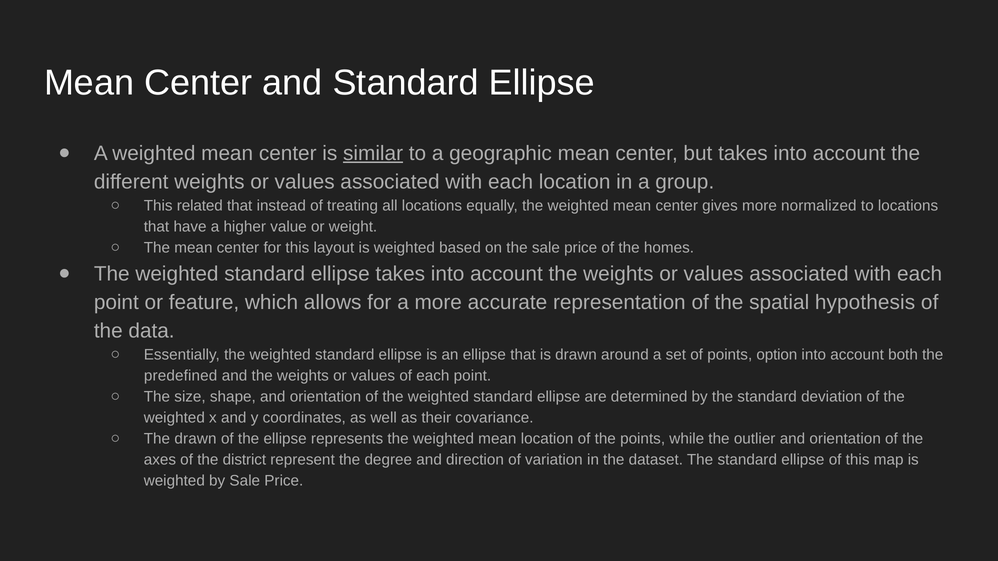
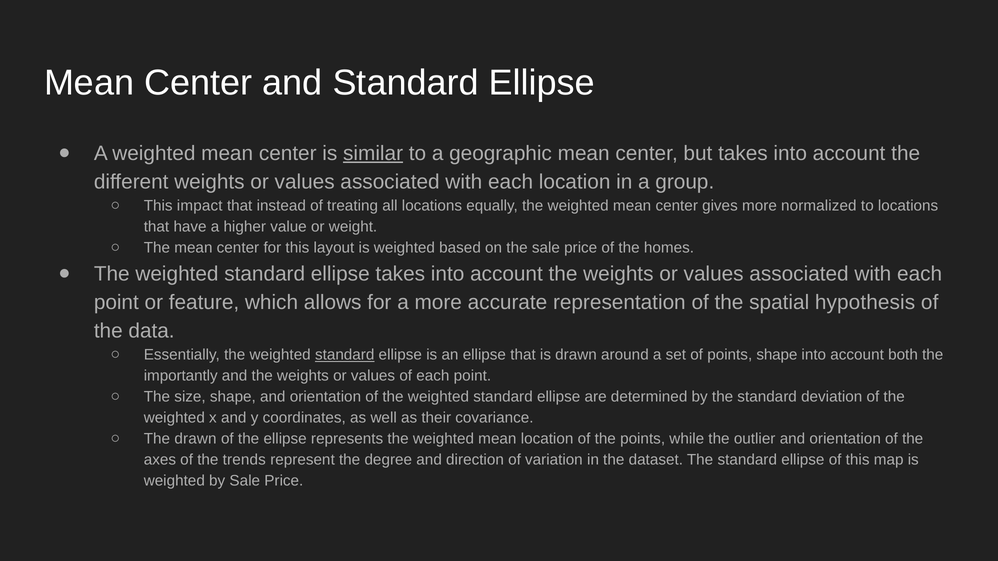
related: related -> impact
standard at (345, 355) underline: none -> present
points option: option -> shape
predefined: predefined -> importantly
district: district -> trends
